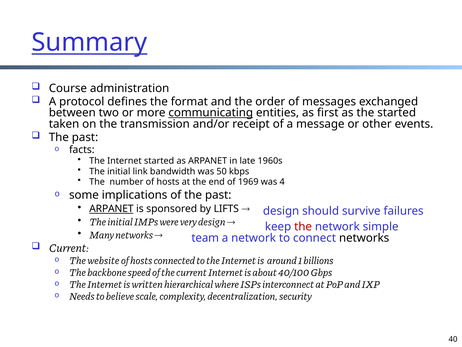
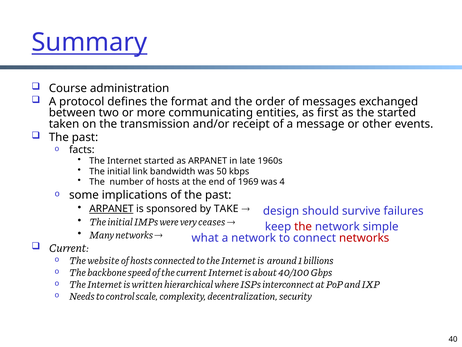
communicating underline: present -> none
LIFTS: LIFTS -> TAKE
very design: design -> ceases
team: team -> what
networks at (364, 238) colour: black -> red
believe: believe -> control
